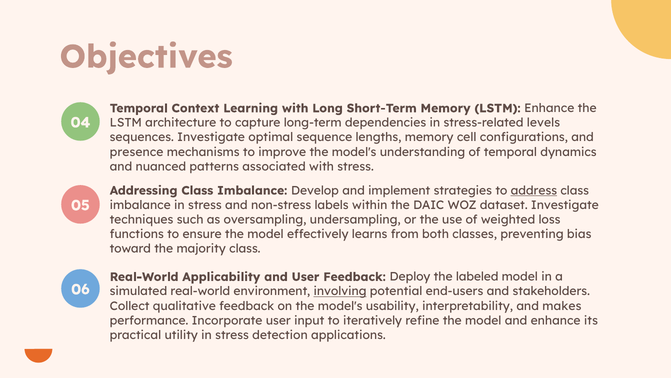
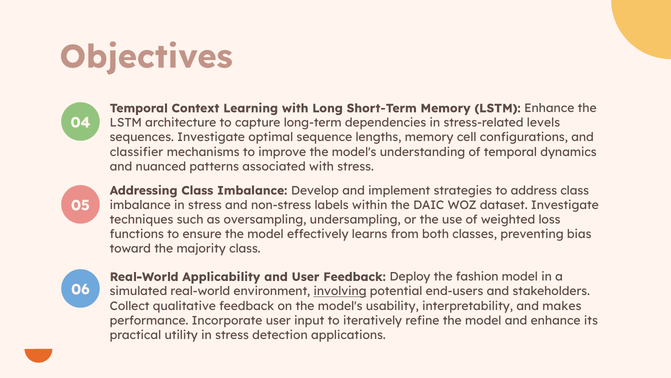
presence: presence -> classifier
address underline: present -> none
labeled: labeled -> fashion
